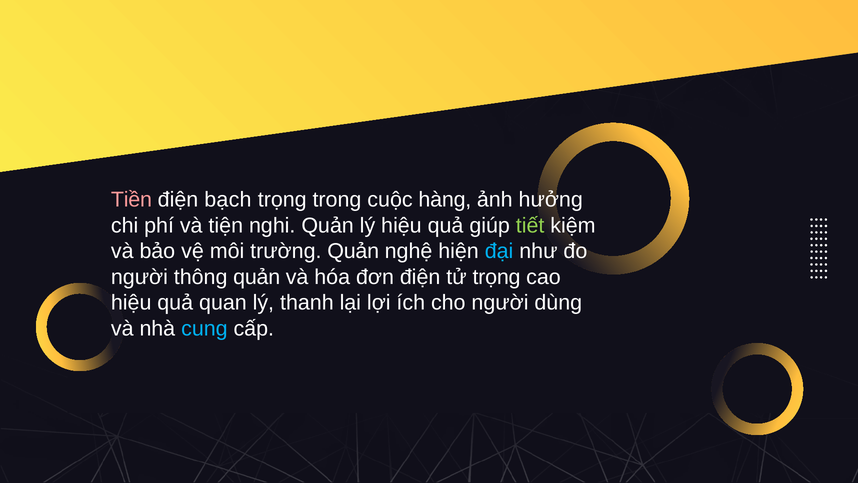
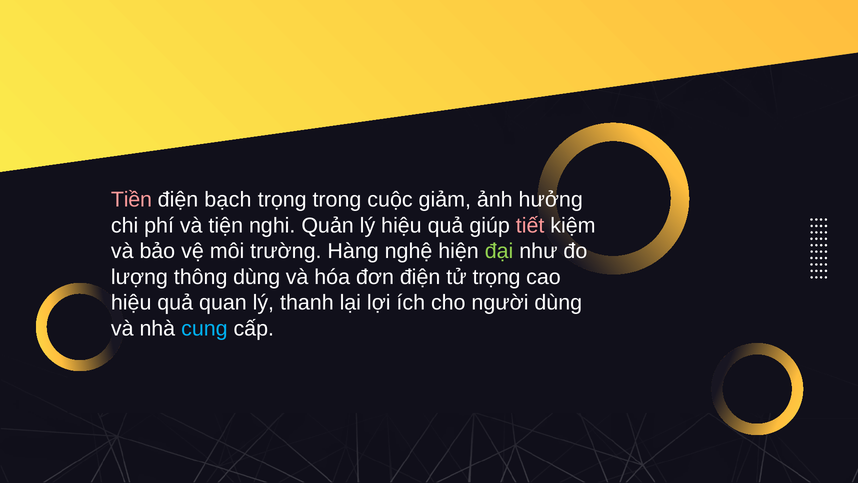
hàng: hàng -> giảm
tiết colour: light green -> pink
trường Quản: Quản -> Hàng
đại colour: light blue -> light green
người at (139, 277): người -> lượng
thông quản: quản -> dùng
